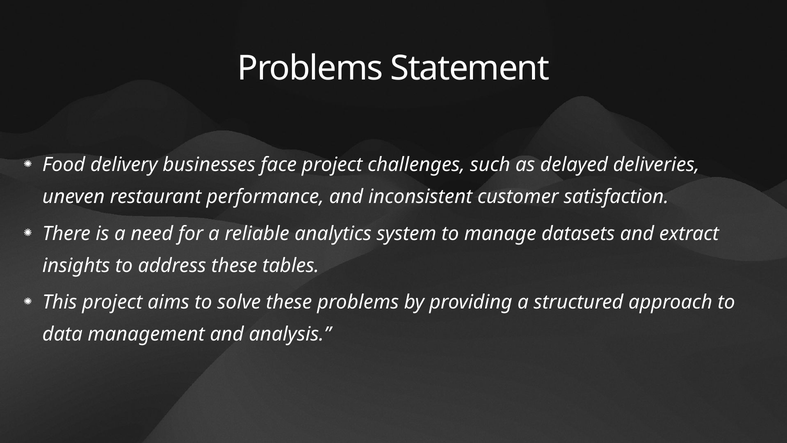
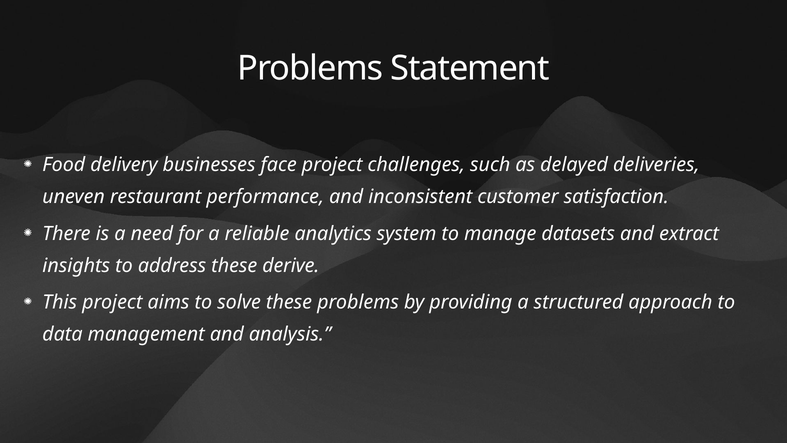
tables: tables -> derive
